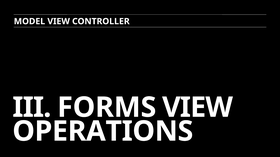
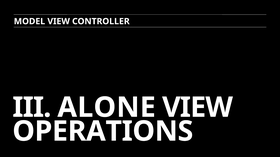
FORMS: FORMS -> ALONE
